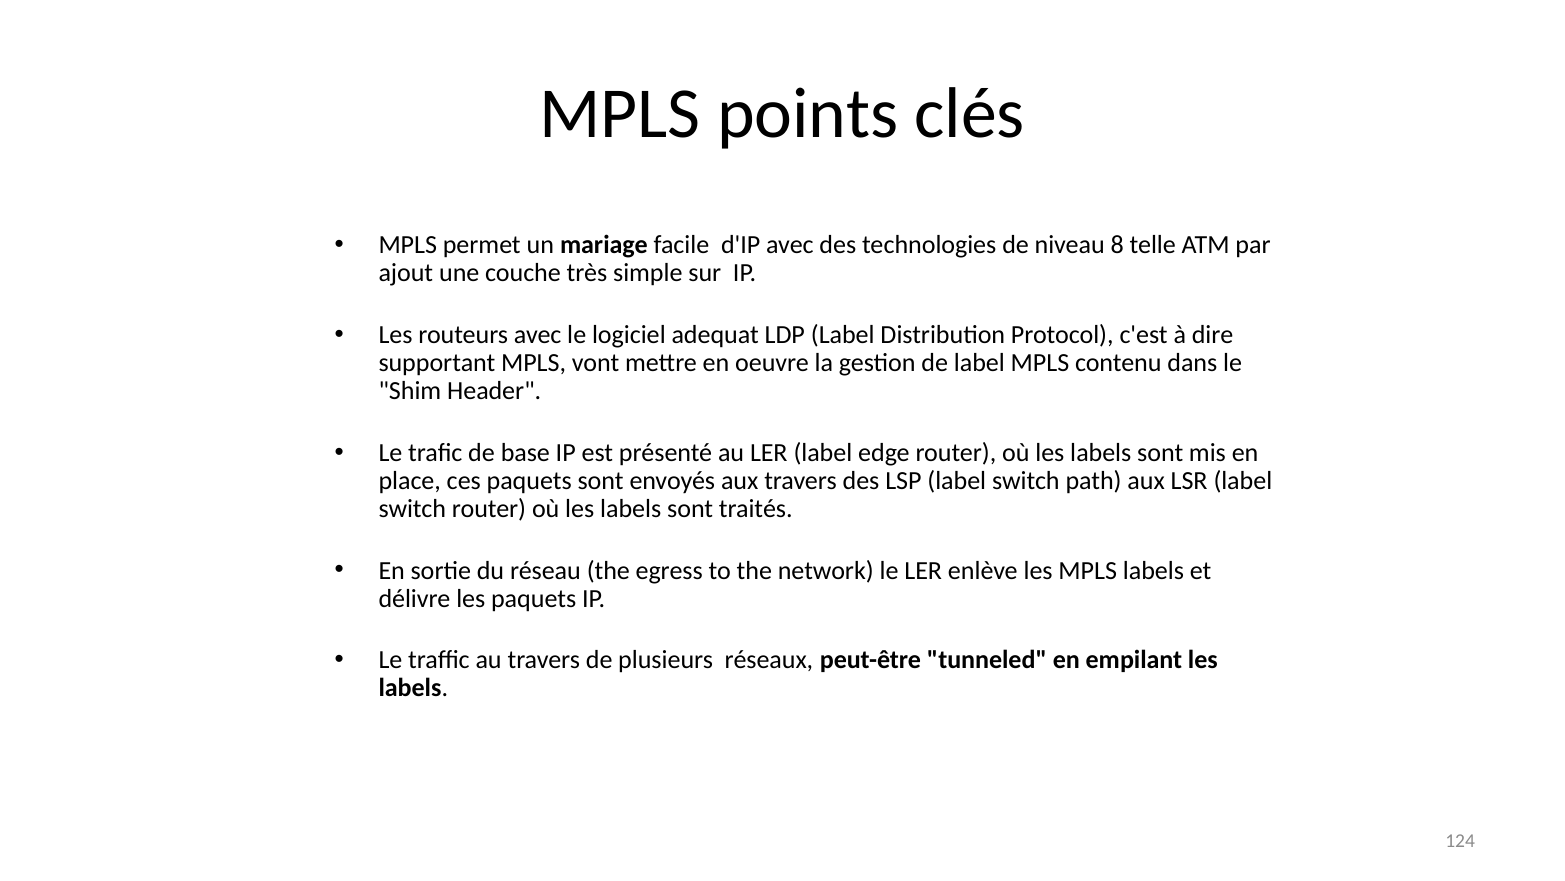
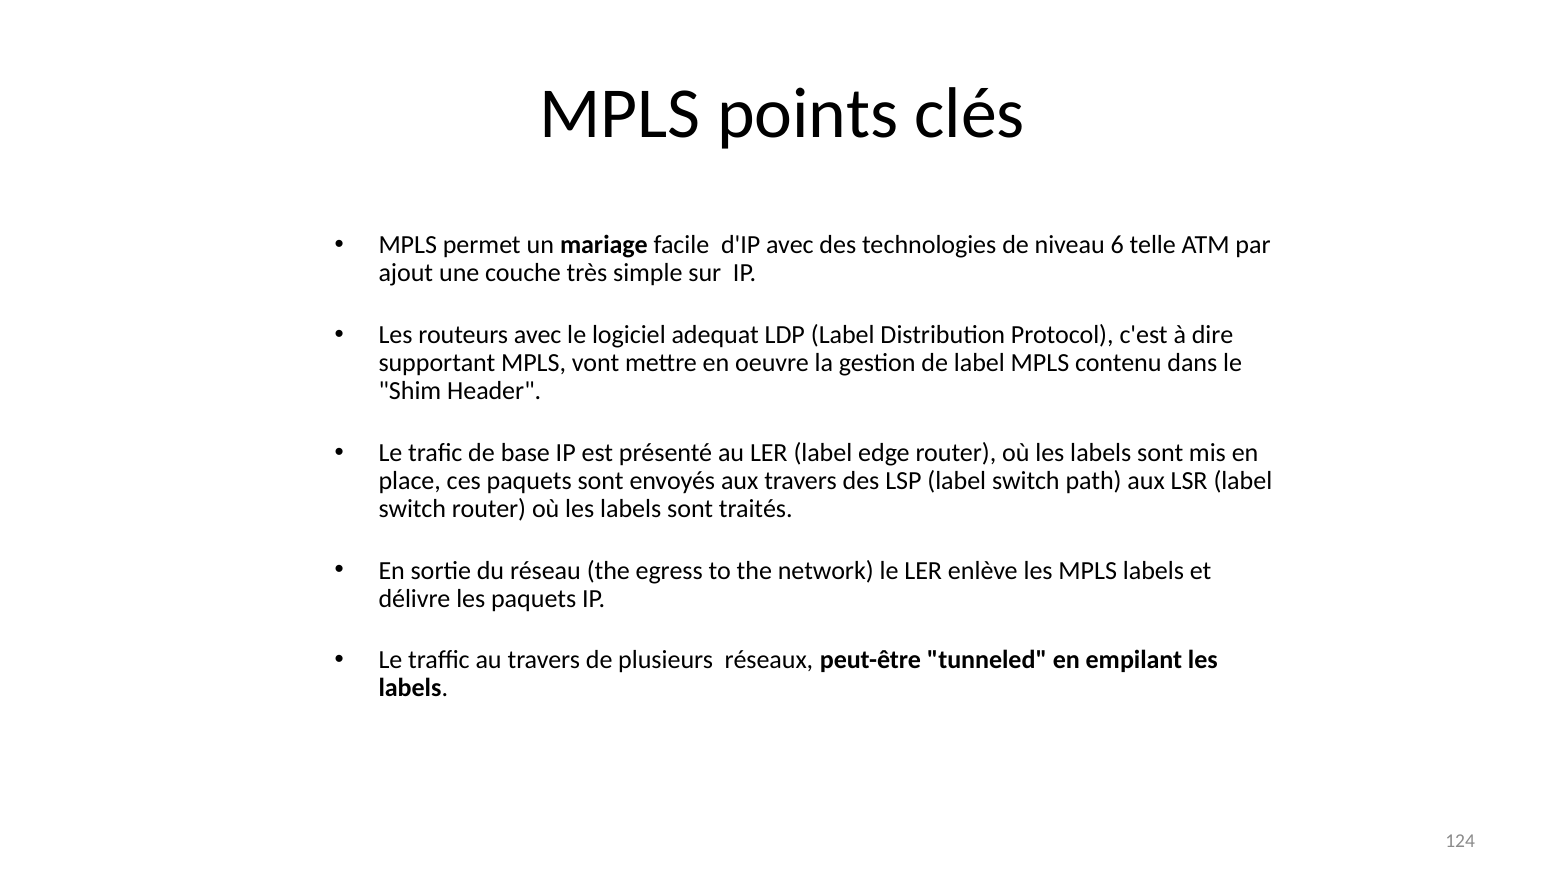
8: 8 -> 6
